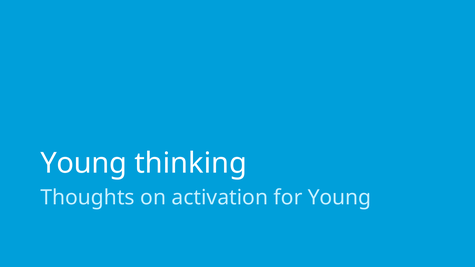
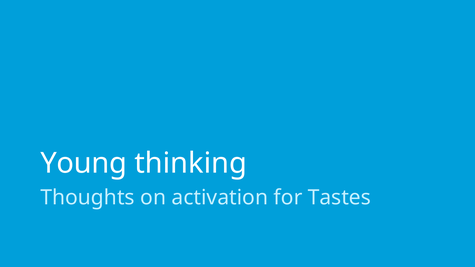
for Young: Young -> Tastes
